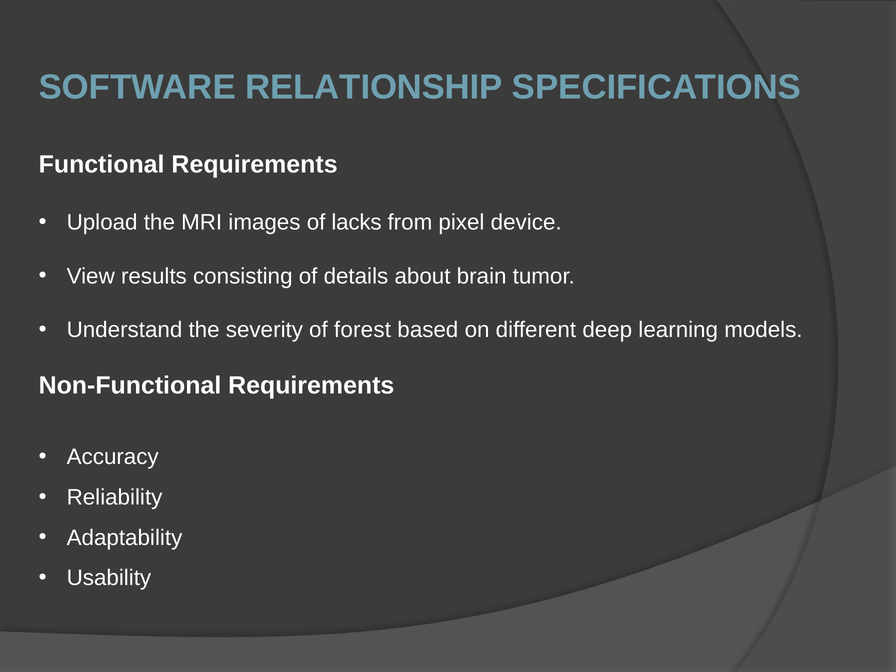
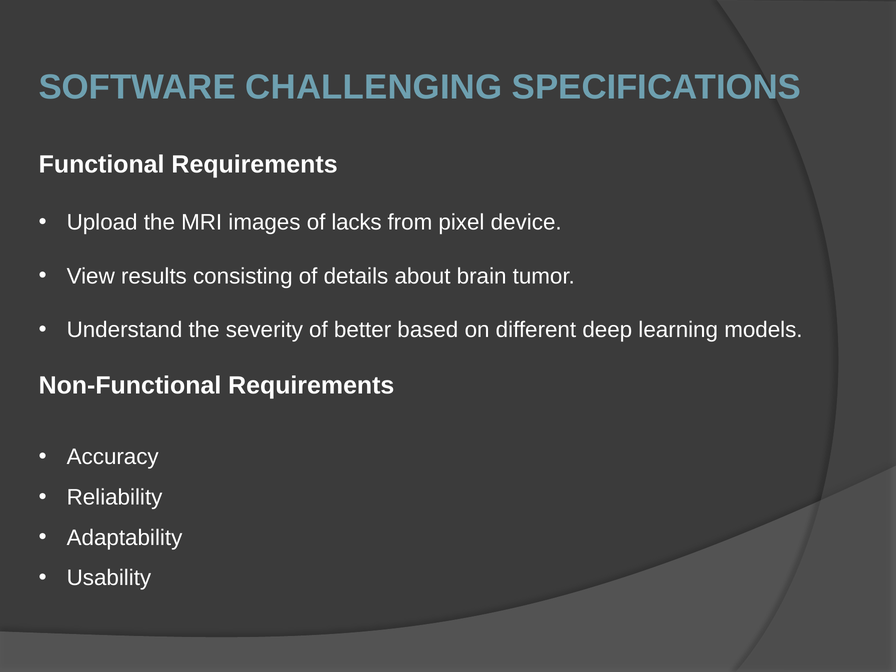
RELATIONSHIP: RELATIONSHIP -> CHALLENGING
forest: forest -> better
